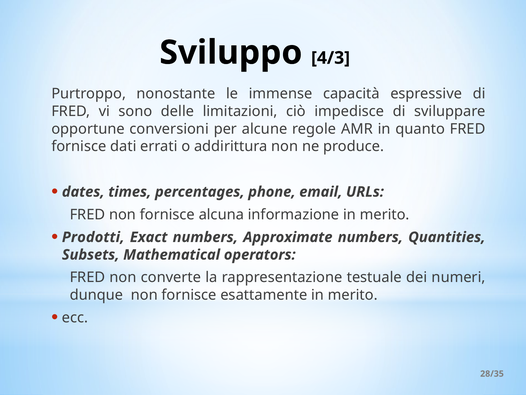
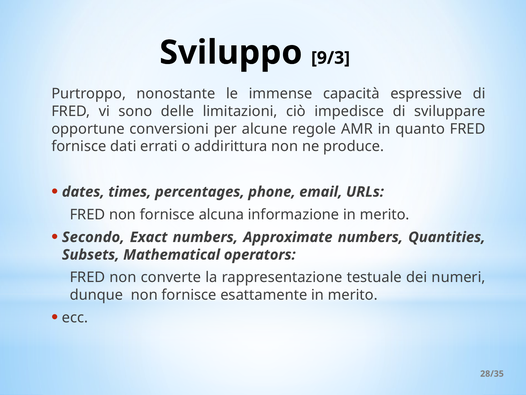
4/3: 4/3 -> 9/3
Prodotti: Prodotti -> Secondo
